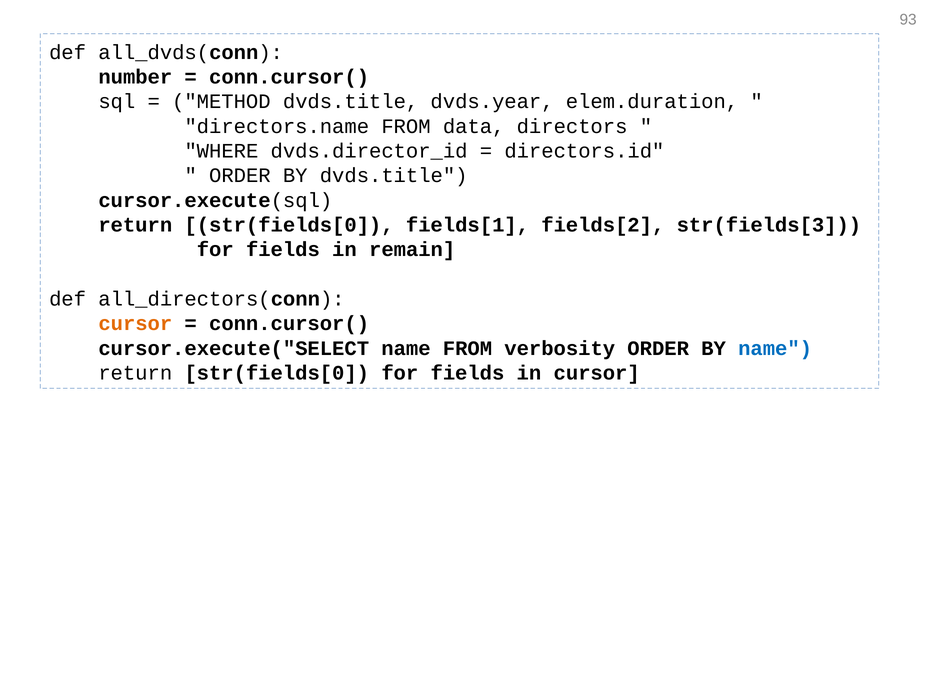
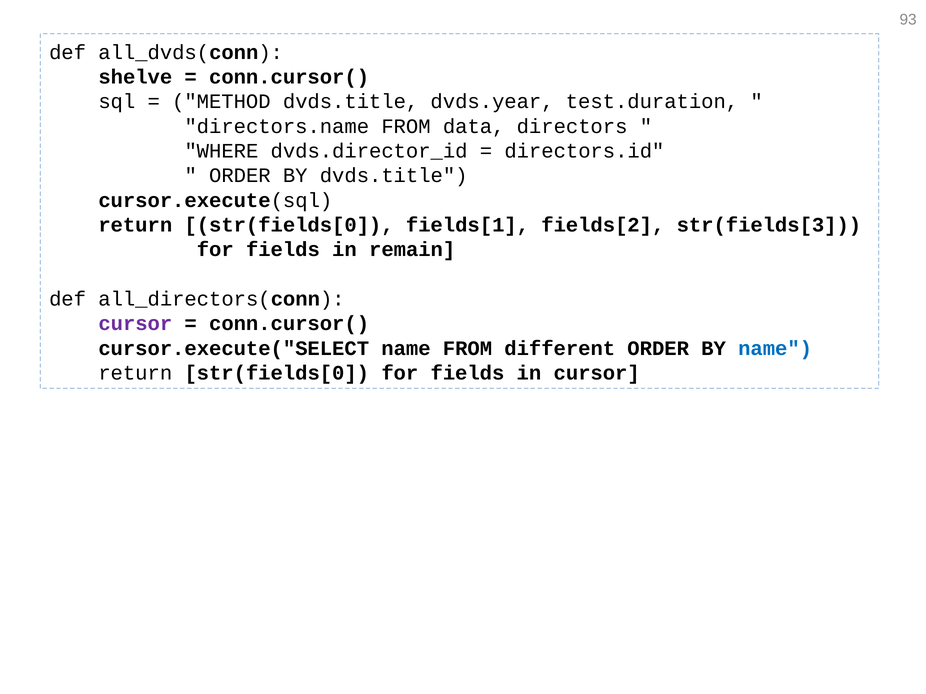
number: number -> shelve
elem.duration: elem.duration -> test.duration
cursor at (135, 324) colour: orange -> purple
verbosity: verbosity -> different
